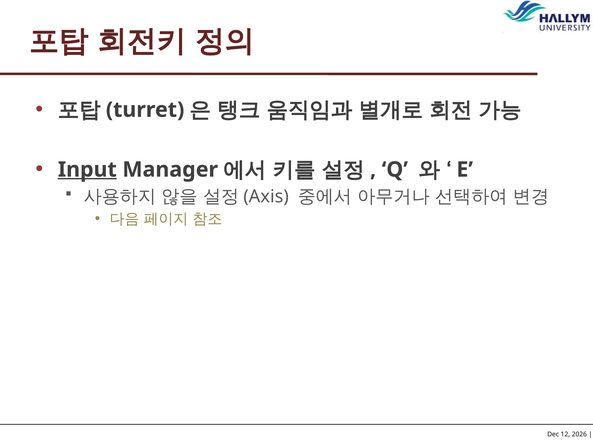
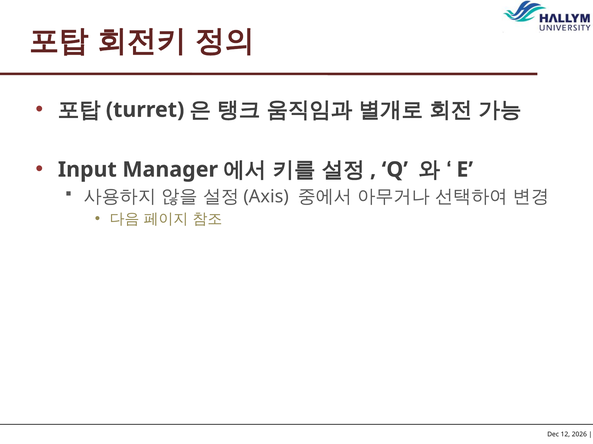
Input underline: present -> none
